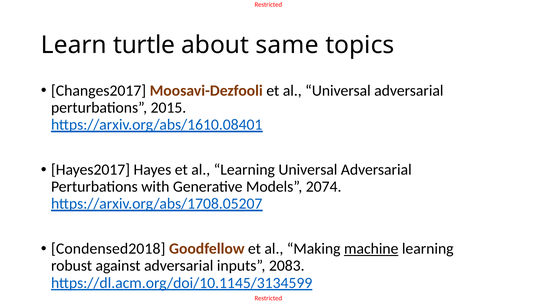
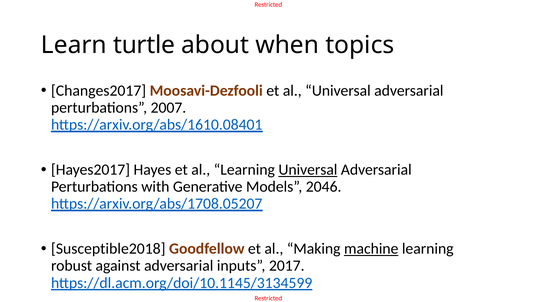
same: same -> when
2015: 2015 -> 2007
Universal at (308, 170) underline: none -> present
2074: 2074 -> 2046
Condensed2018: Condensed2018 -> Susceptible2018
2083: 2083 -> 2017
